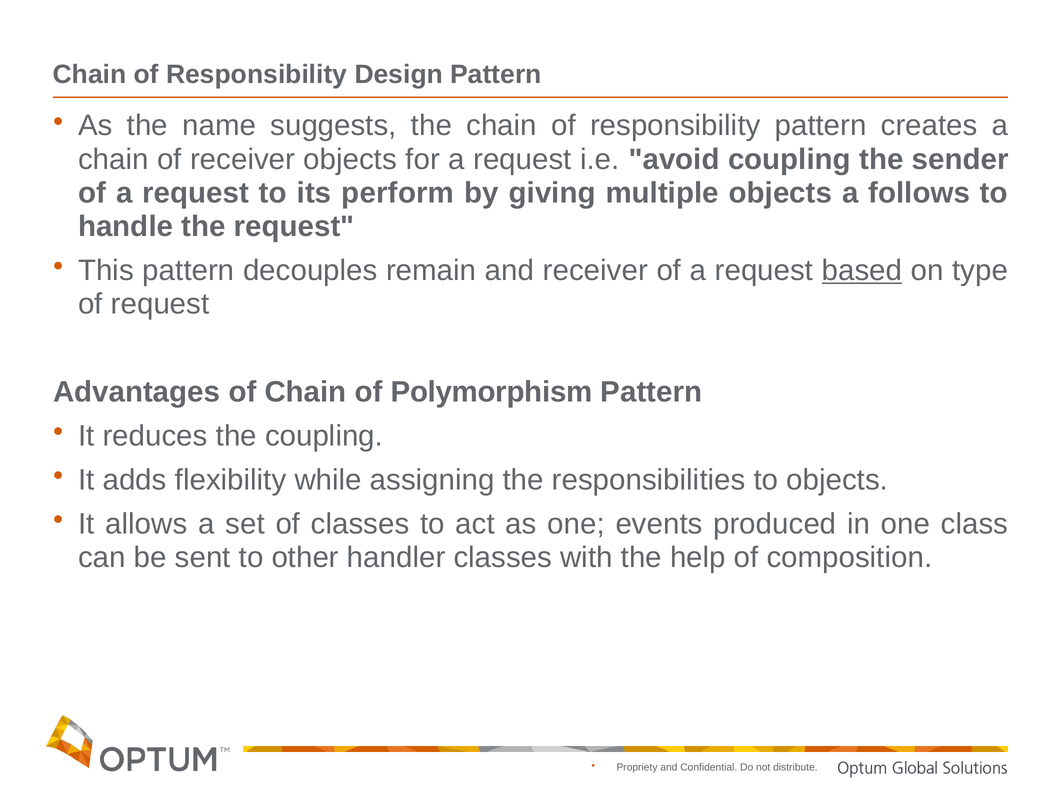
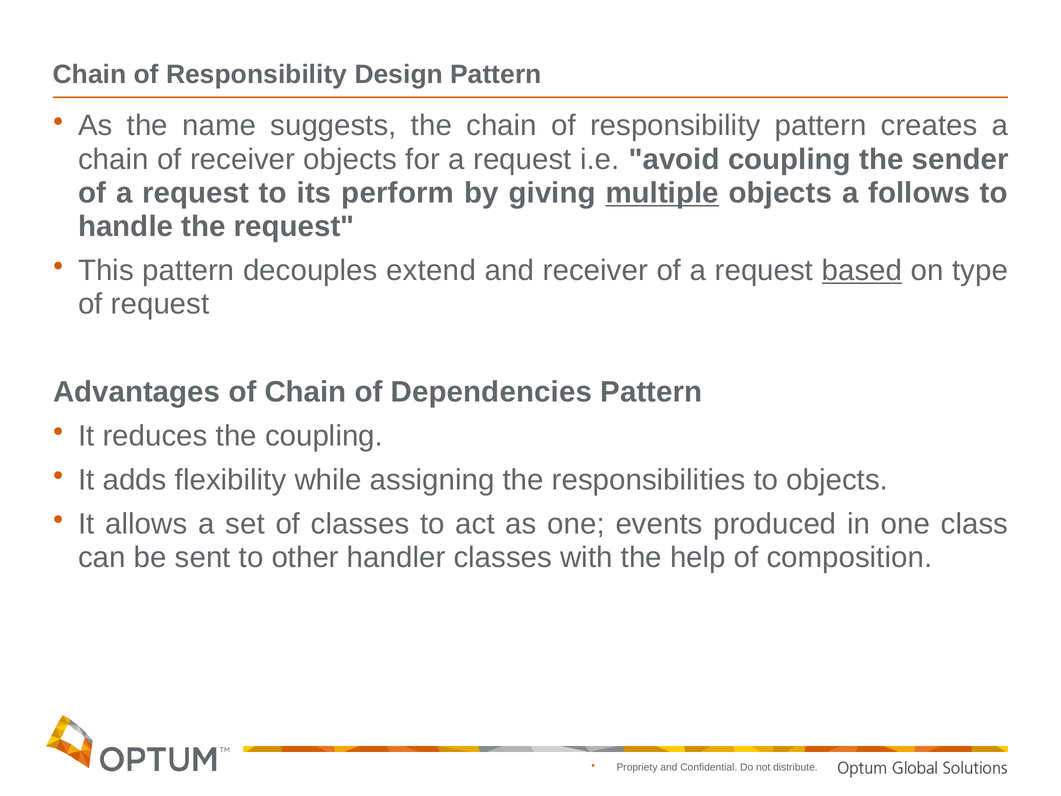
multiple underline: none -> present
remain: remain -> extend
Polymorphism: Polymorphism -> Dependencies
